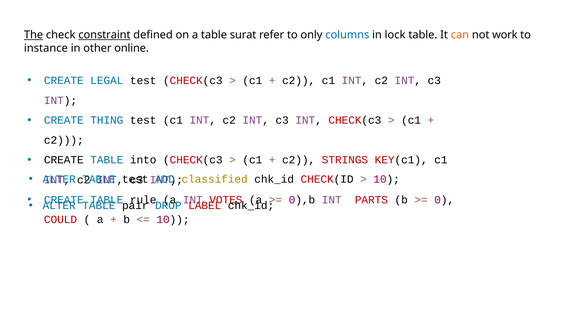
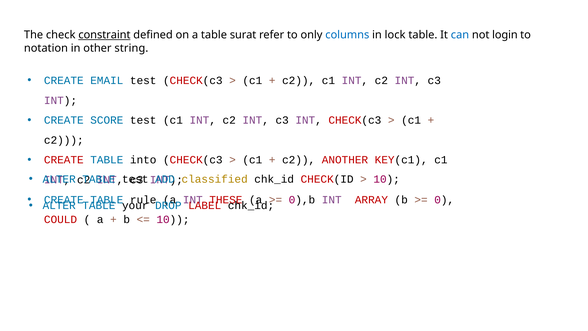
The underline: present -> none
can colour: orange -> blue
work: work -> login
instance: instance -> notation
online: online -> string
LEGAL: LEGAL -> EMAIL
THING: THING -> SCORE
CREATE at (64, 160) colour: black -> red
STRINGS: STRINGS -> ANOTHER
VOTES: VOTES -> THESE
PARTS: PARTS -> ARRAY
pair: pair -> your
